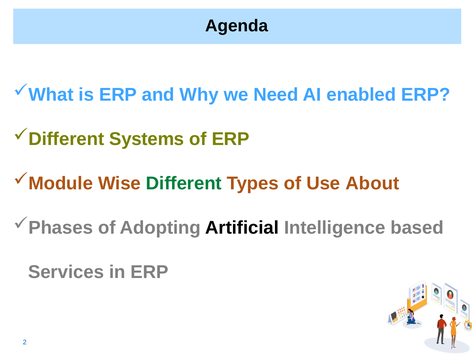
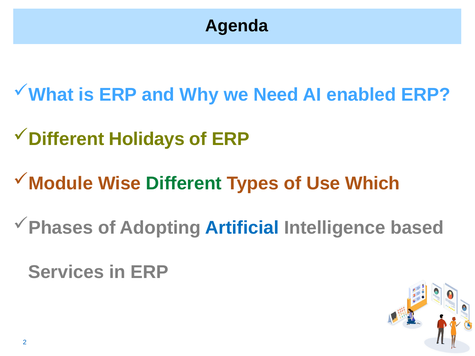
Systems: Systems -> Holidays
About: About -> Which
Artificial colour: black -> blue
